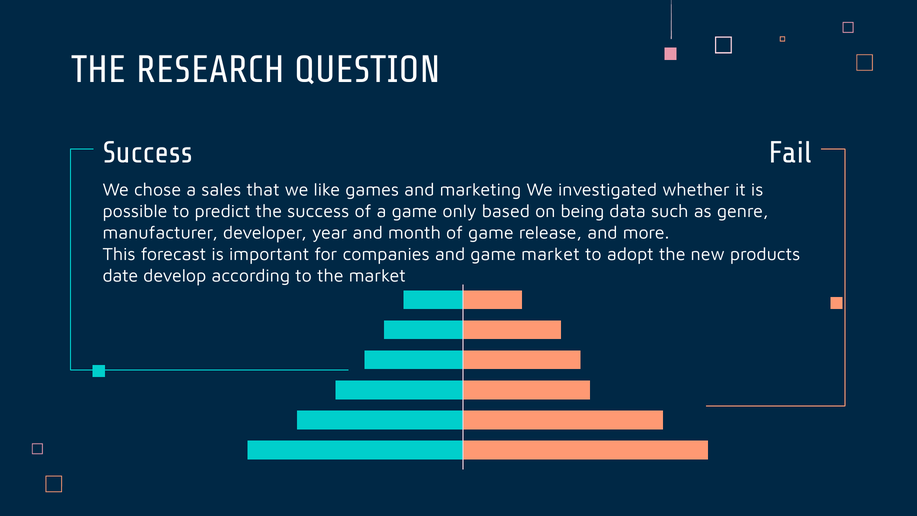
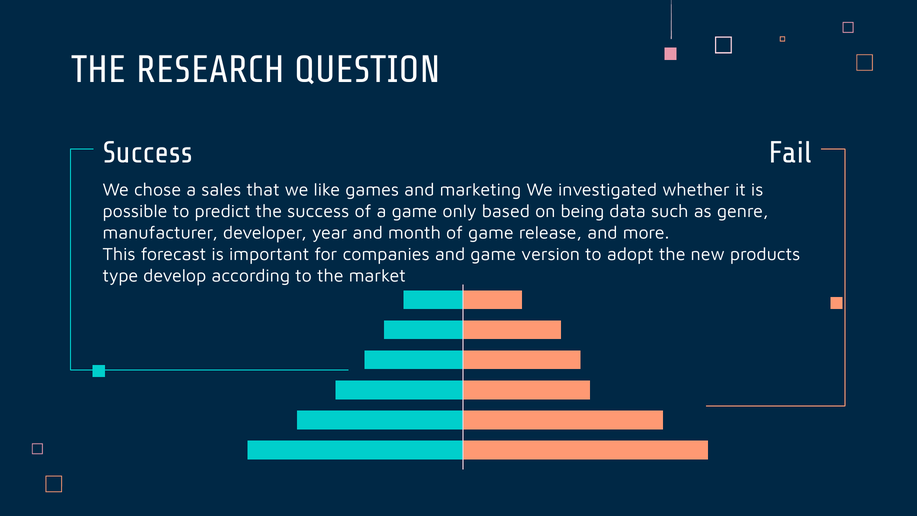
game market: market -> version
date: date -> type
